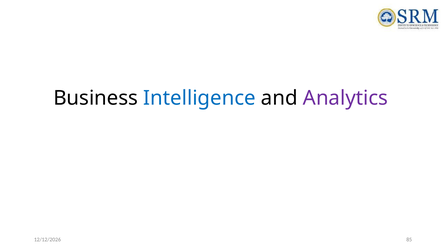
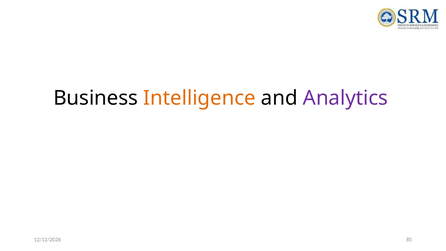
Intelligence colour: blue -> orange
